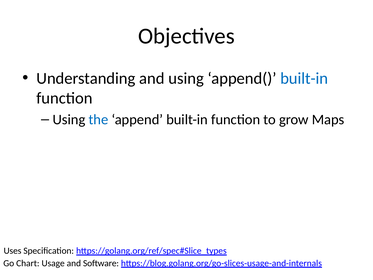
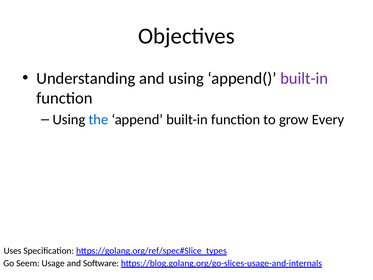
built-in at (304, 78) colour: blue -> purple
Maps: Maps -> Every
Chart: Chart -> Seem
